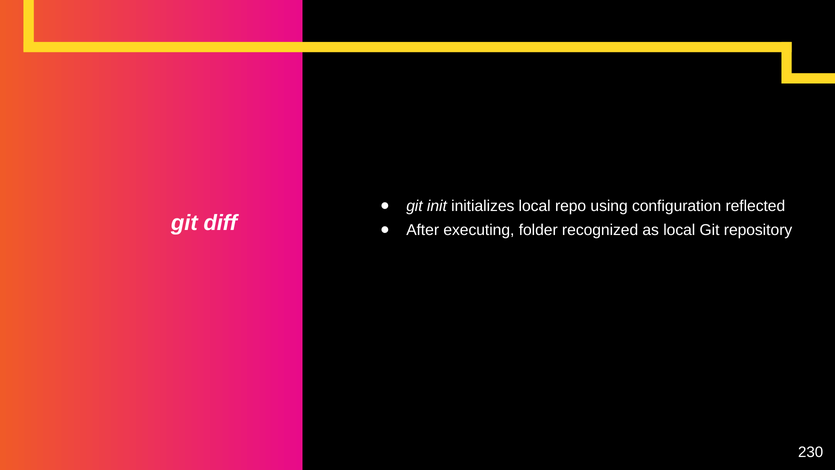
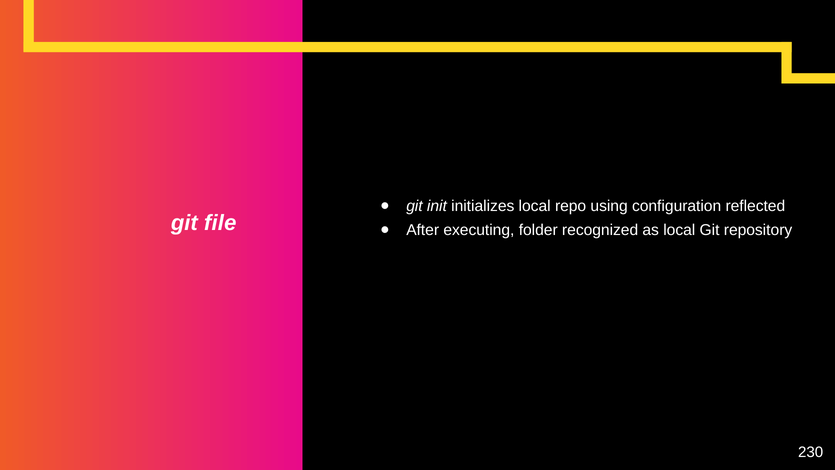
diff: diff -> file
